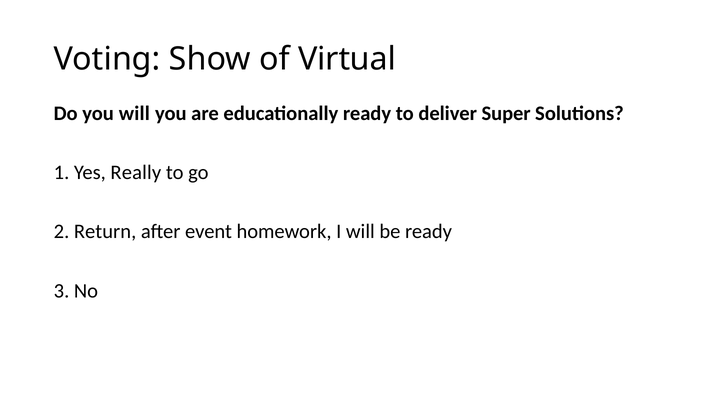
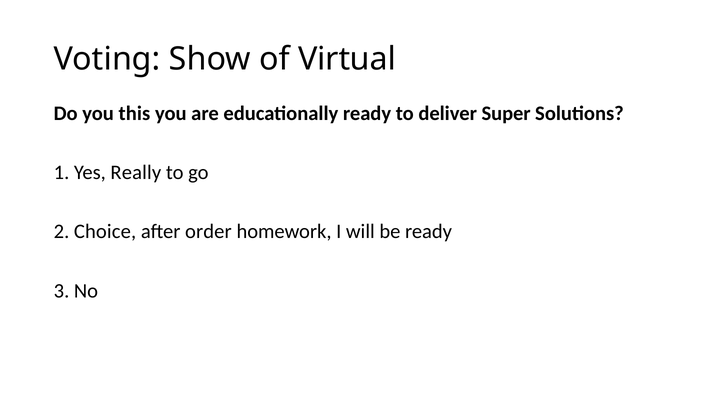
you will: will -> this
Return: Return -> Choice
event: event -> order
